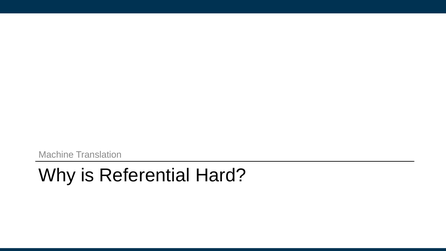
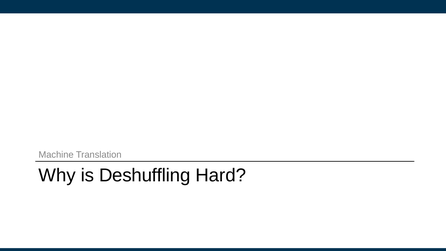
Referential: Referential -> Deshuffling
